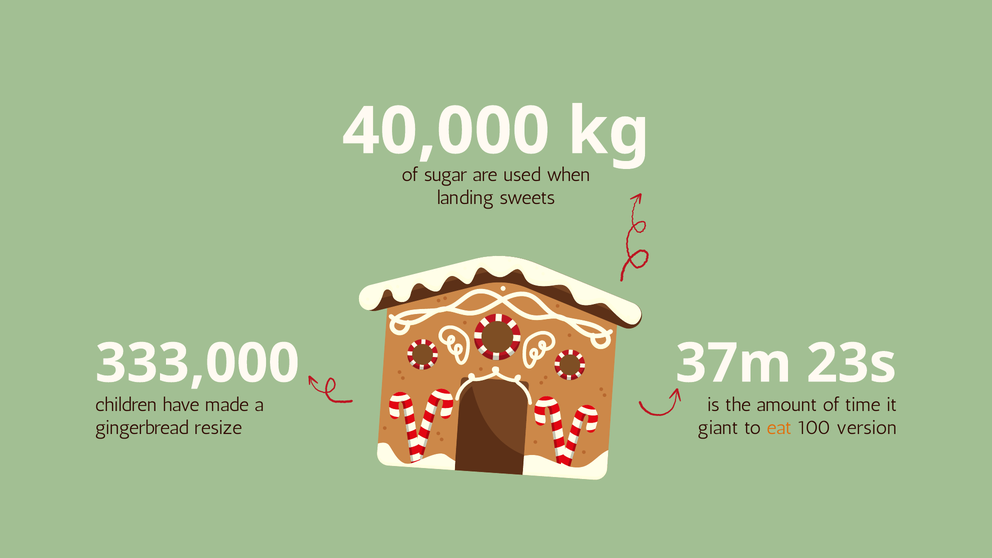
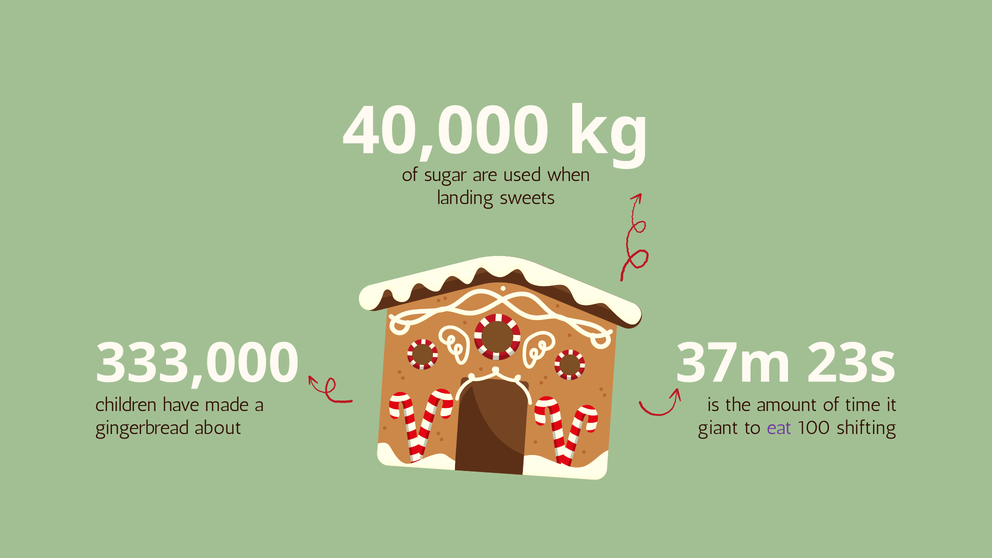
resize: resize -> about
eat colour: orange -> purple
version: version -> shifting
